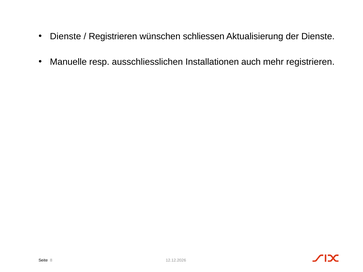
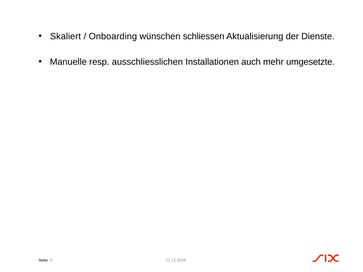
Dienste at (66, 36): Dienste -> Skaliert
Registrieren at (113, 36): Registrieren -> Onboarding
mehr registrieren: registrieren -> umgesetzte
